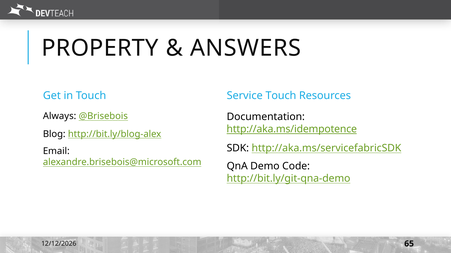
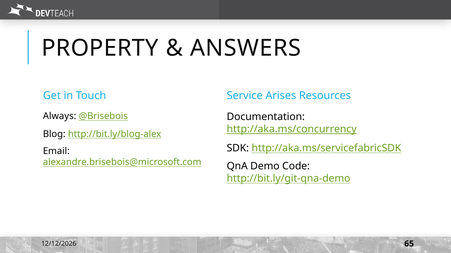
Service Touch: Touch -> Arises
http://aka.ms/idempotence: http://aka.ms/idempotence -> http://aka.ms/concurrency
